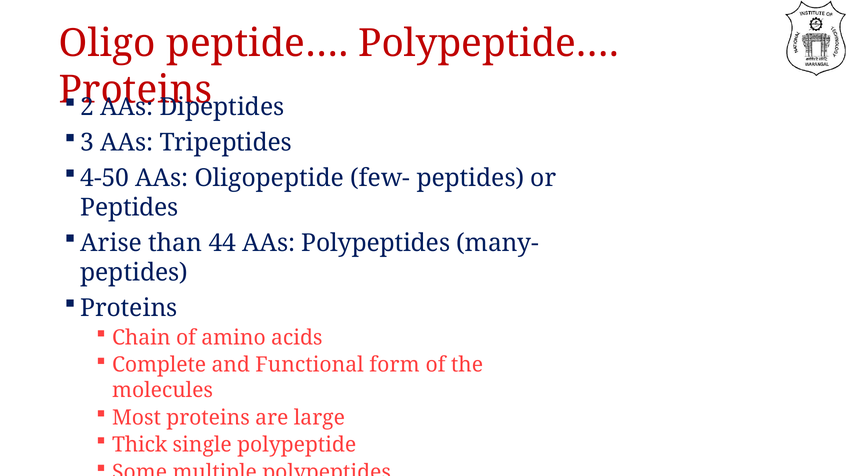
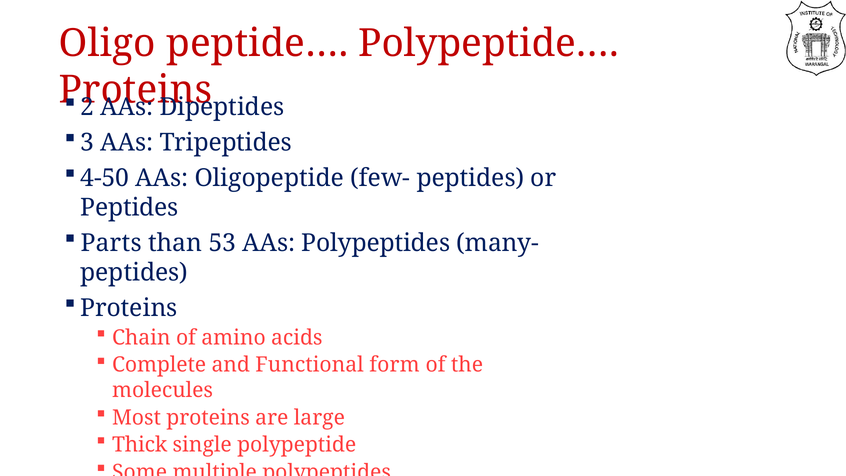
Arise: Arise -> Parts
44: 44 -> 53
